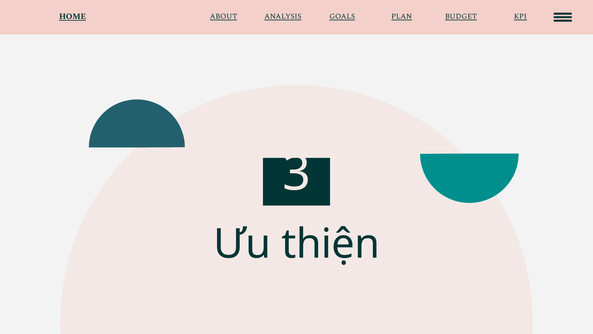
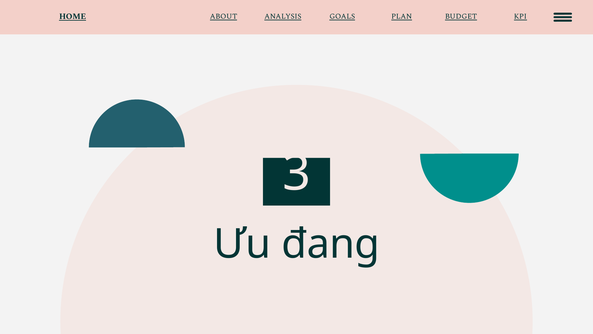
thiện: thiện -> đang
